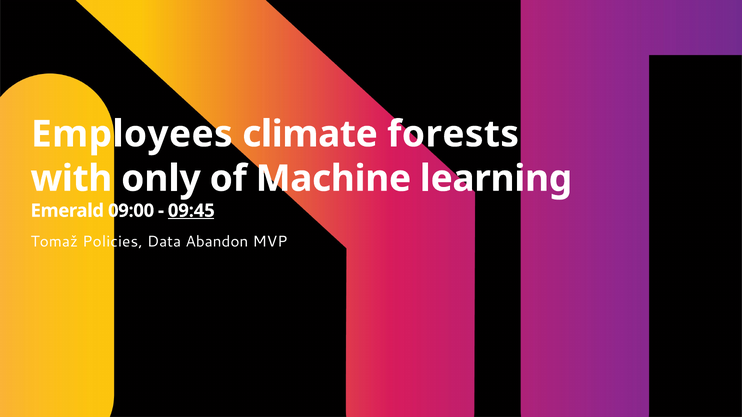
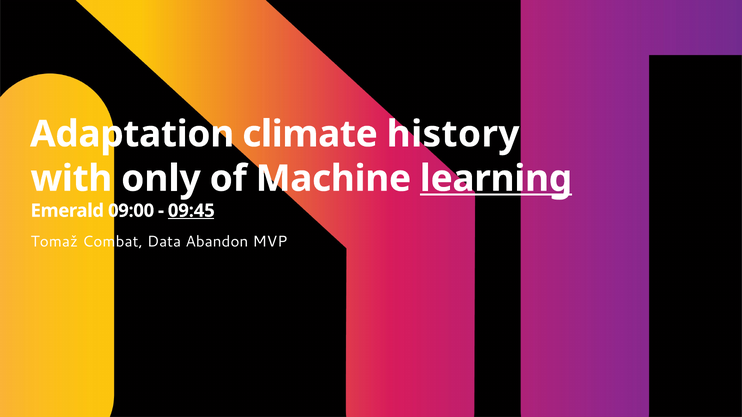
Employees: Employees -> Adaptation
forests: forests -> history
learning underline: none -> present
Policies: Policies -> Combat
